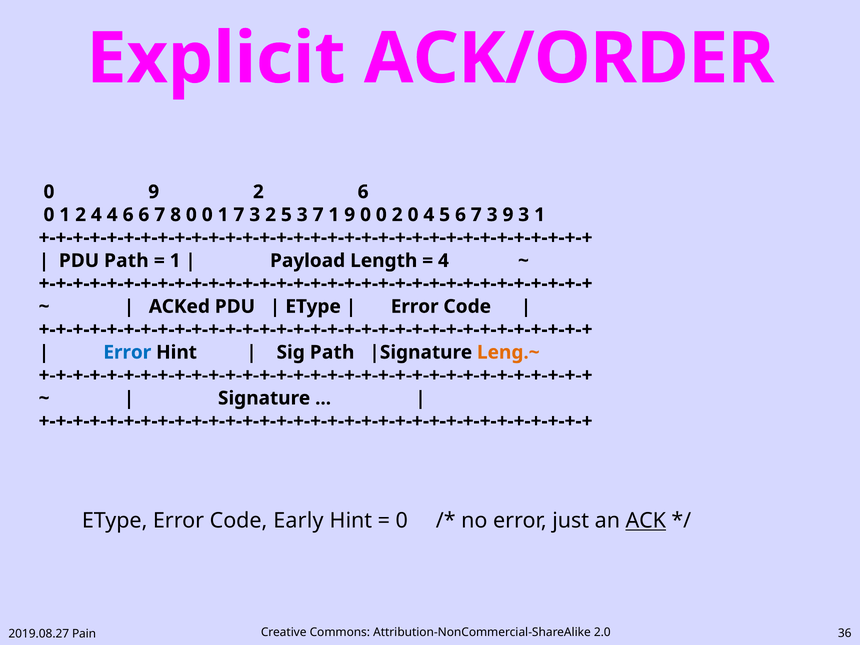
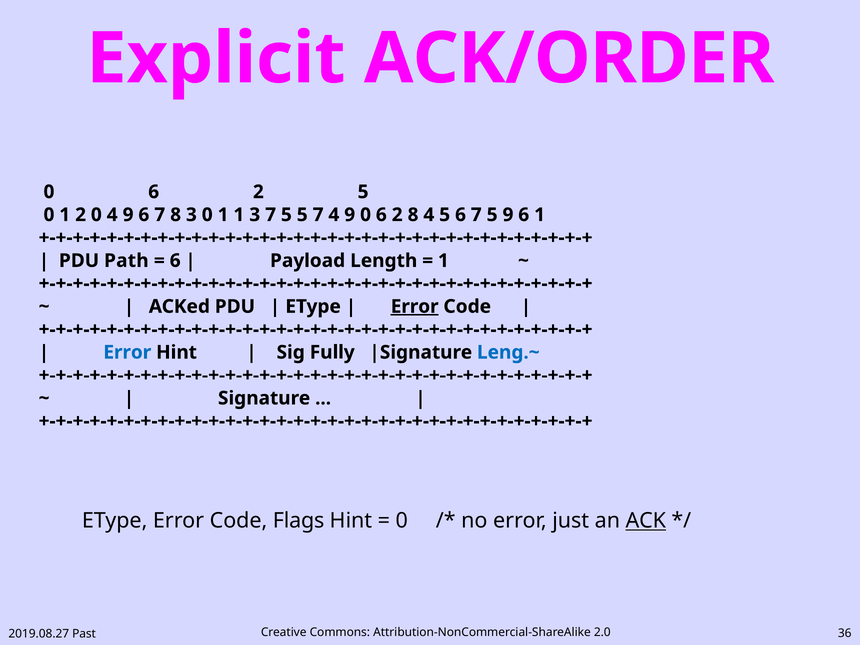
9 at (154, 192): 9 -> 6
2 6: 6 -> 5
2 4: 4 -> 0
6 at (128, 215): 6 -> 9
8 0: 0 -> 3
1 7: 7 -> 1
3 2: 2 -> 7
5 3: 3 -> 5
7 1: 1 -> 4
9 0 0: 0 -> 6
2 0: 0 -> 8
6 7 3: 3 -> 5
3 at (524, 215): 3 -> 6
1 at (175, 261): 1 -> 6
4 at (443, 261): 4 -> 1
Error at (415, 306) underline: none -> present
Sig Path: Path -> Fully
Leng.~ colour: orange -> blue
Early: Early -> Flags
Pain: Pain -> Past
